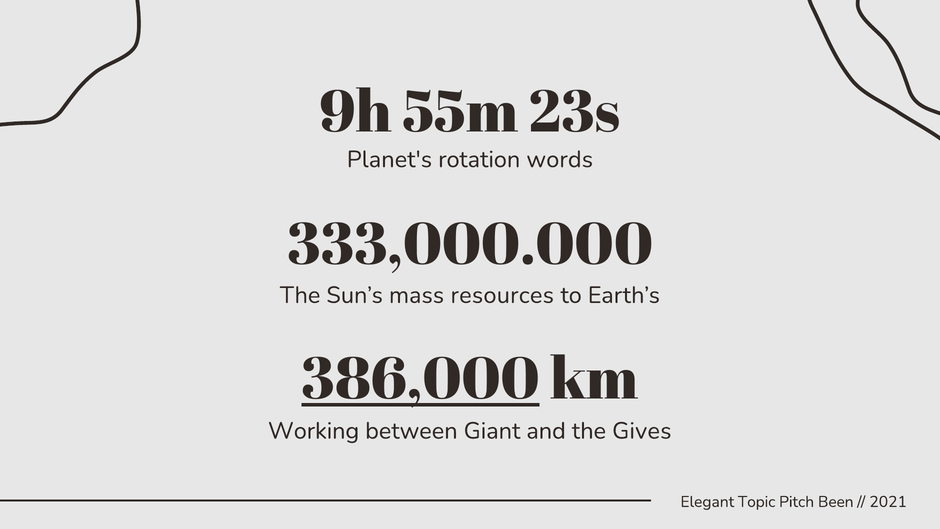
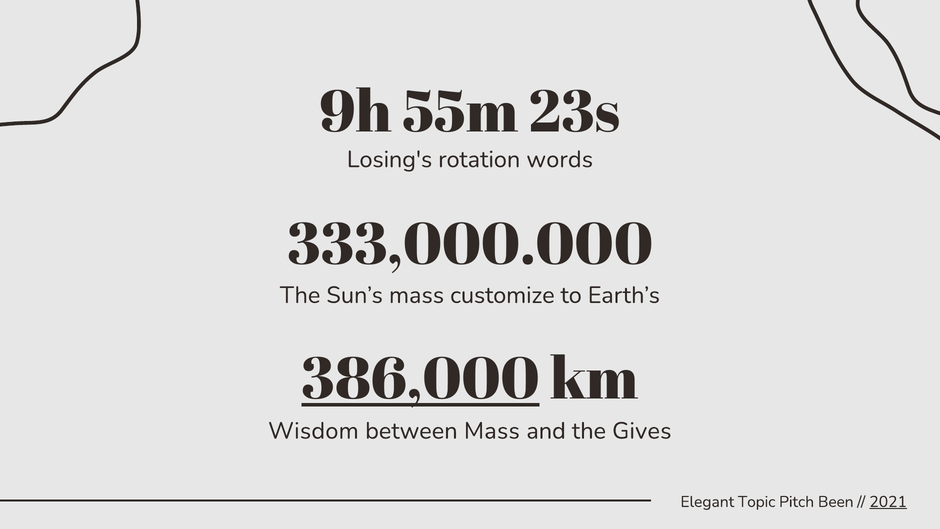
Planet's: Planet's -> Losing's
resources: resources -> customize
Working: Working -> Wisdom
between Giant: Giant -> Mass
2021 underline: none -> present
